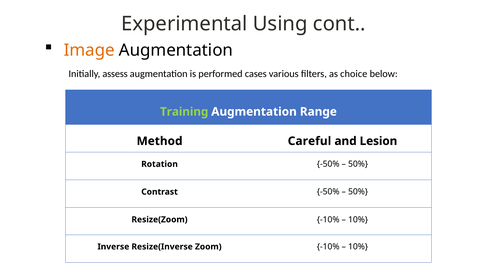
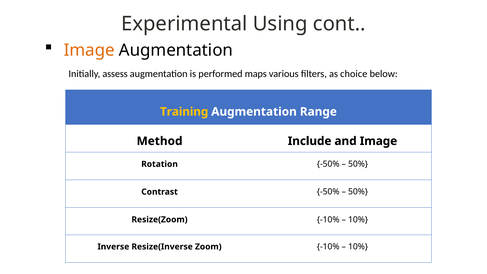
cases: cases -> maps
Training colour: light green -> yellow
Careful: Careful -> Include
and Lesion: Lesion -> Image
